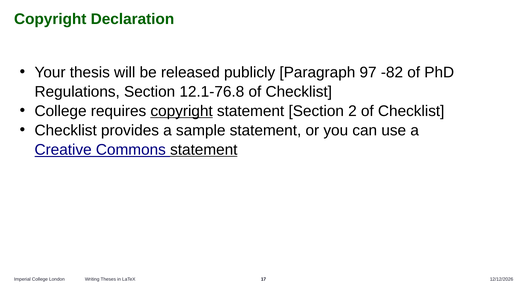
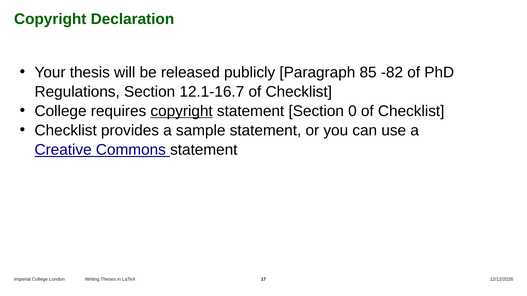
97: 97 -> 85
12.1-76.8: 12.1-76.8 -> 12.1-16.7
2: 2 -> 0
statement at (204, 150) underline: present -> none
